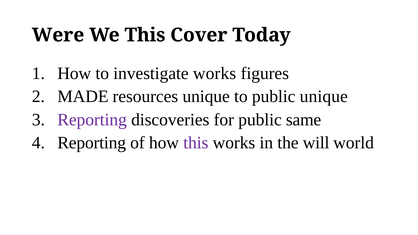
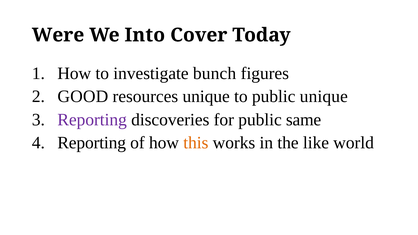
We This: This -> Into
investigate works: works -> bunch
MADE: MADE -> GOOD
this at (196, 143) colour: purple -> orange
will: will -> like
